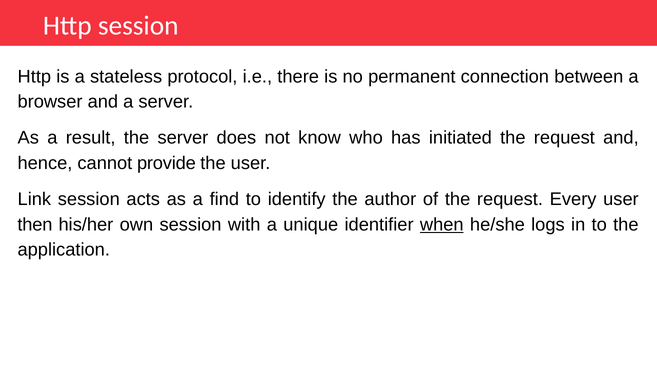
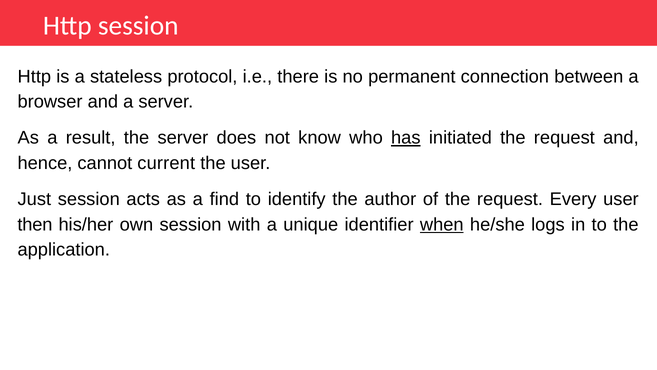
has underline: none -> present
provide: provide -> current
Link: Link -> Just
